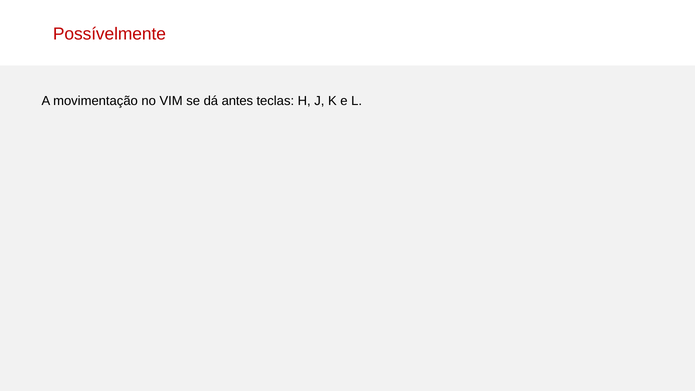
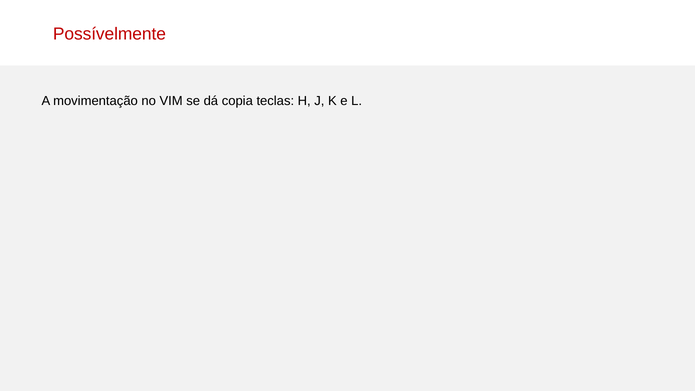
antes: antes -> copia
